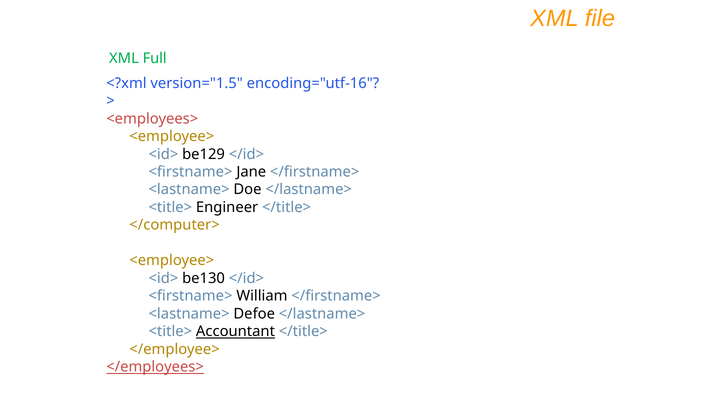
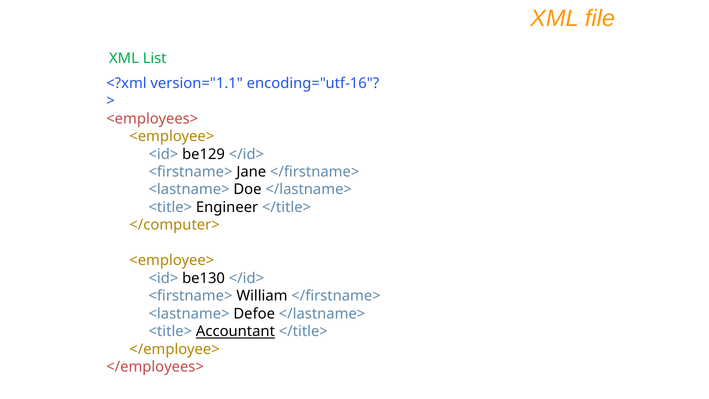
Full: Full -> List
version="1.5: version="1.5 -> version="1.1
</employees> underline: present -> none
